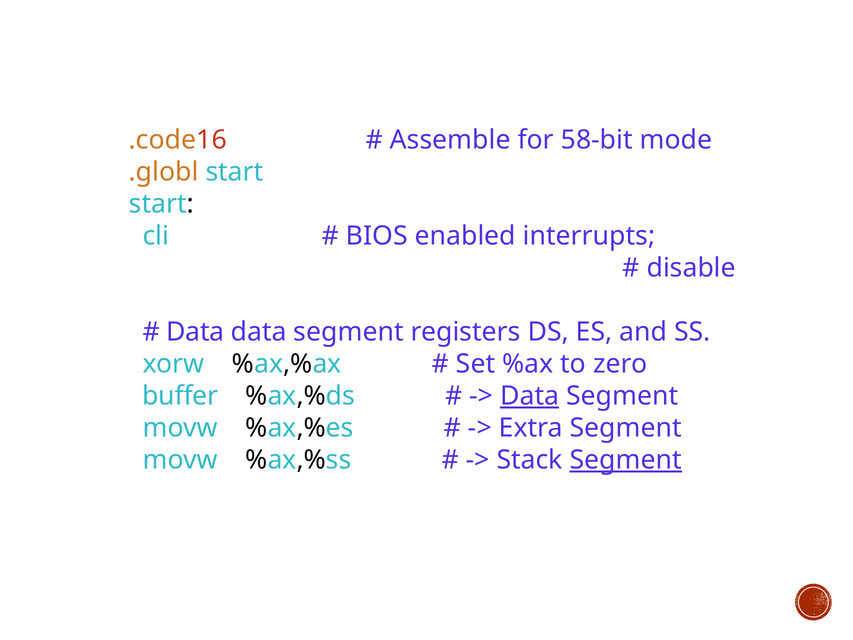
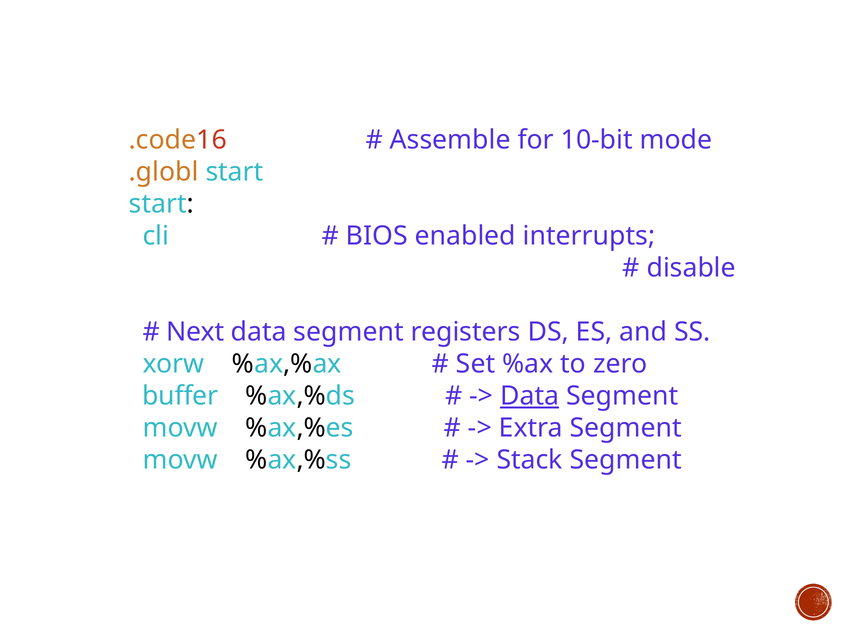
58-bit: 58-bit -> 10-bit
Data at (195, 332): Data -> Next
Segment at (626, 460) underline: present -> none
